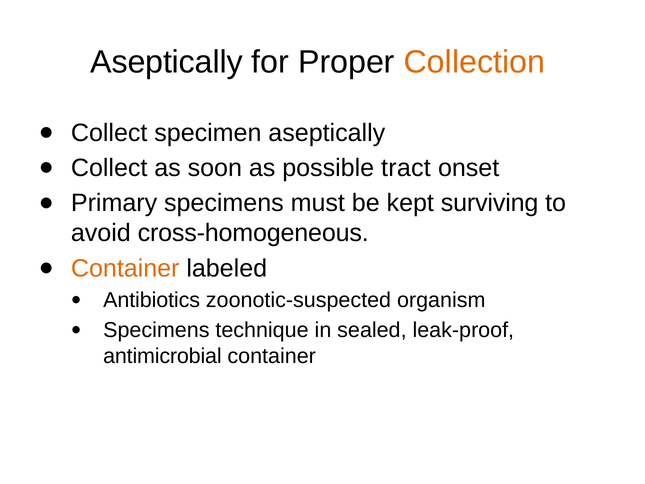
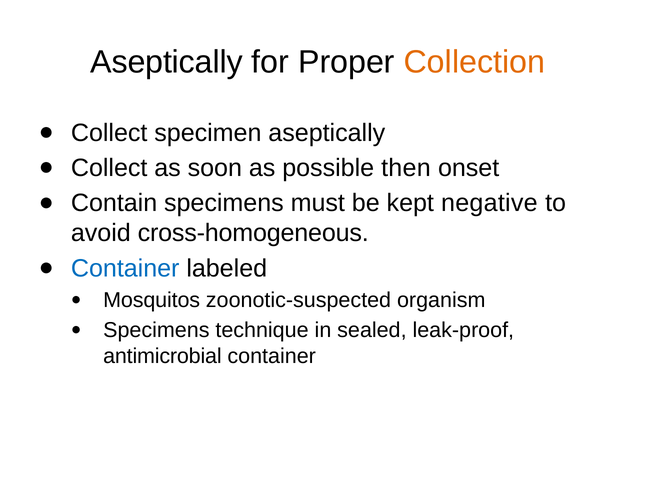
tract: tract -> then
Primary: Primary -> Contain
surviving: surviving -> negative
Container at (125, 268) colour: orange -> blue
Antibiotics: Antibiotics -> Mosquitos
